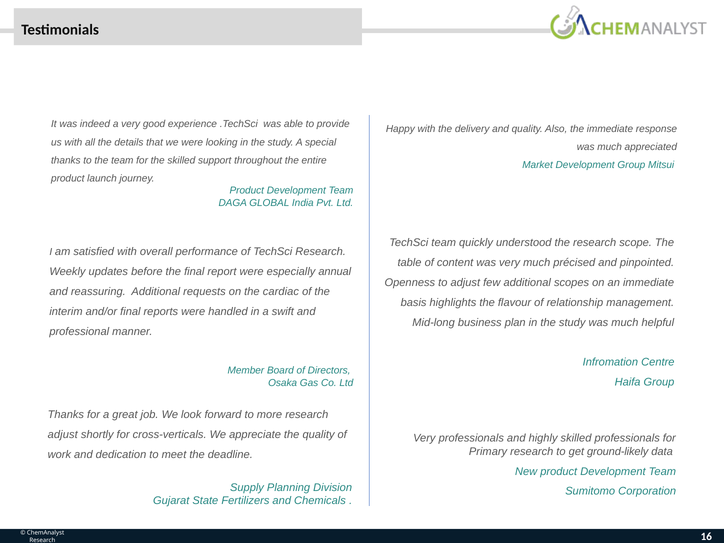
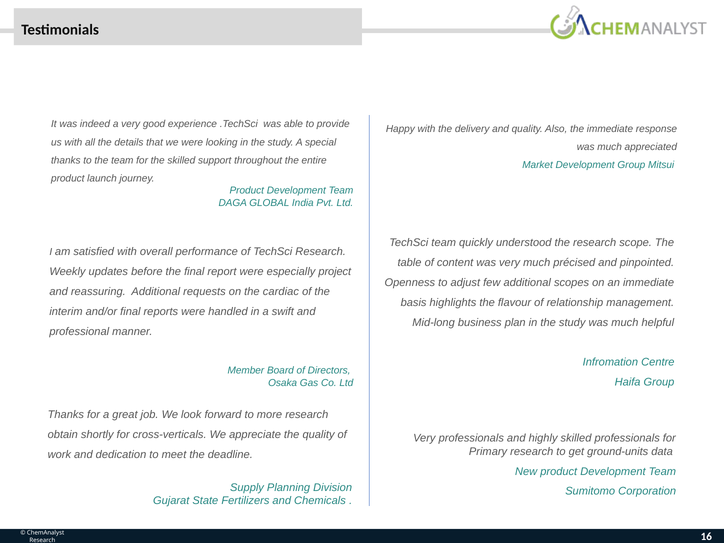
annual: annual -> project
adjust at (63, 434): adjust -> obtain
ground-likely: ground-likely -> ground-units
